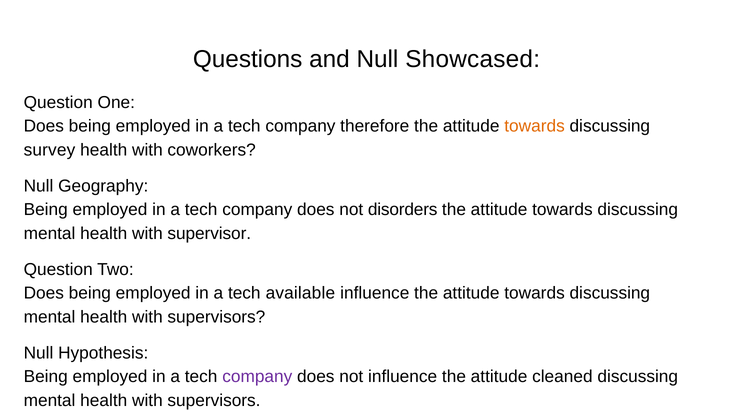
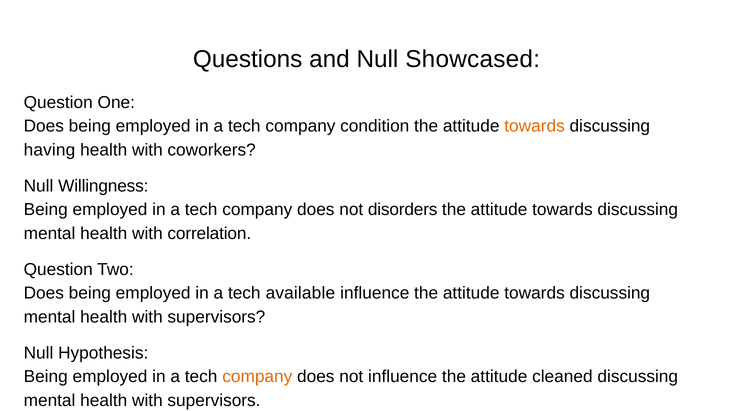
therefore: therefore -> condition
survey: survey -> having
Geography: Geography -> Willingness
supervisor: supervisor -> correlation
company at (257, 376) colour: purple -> orange
